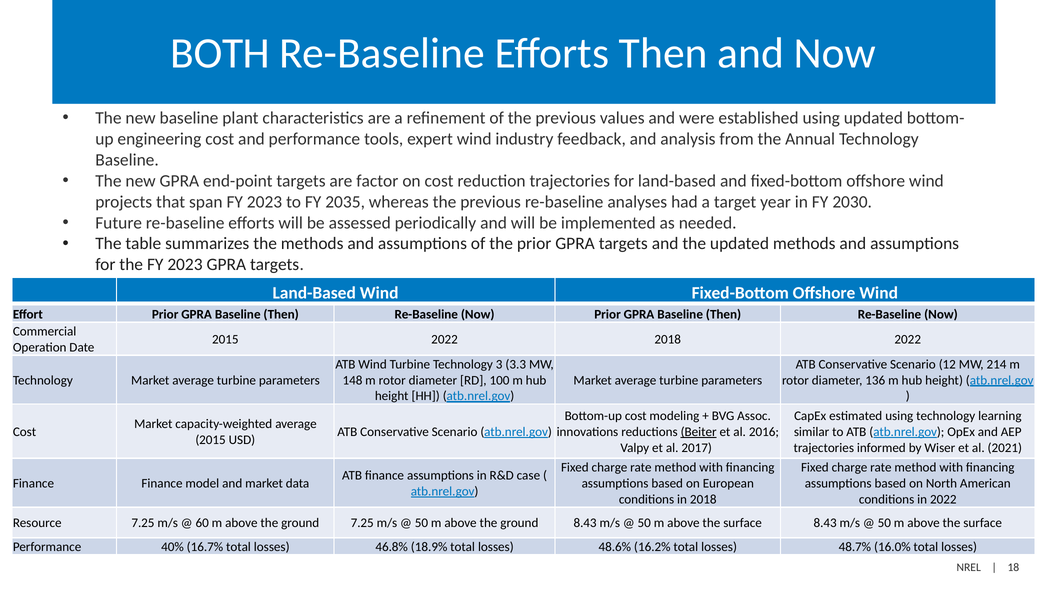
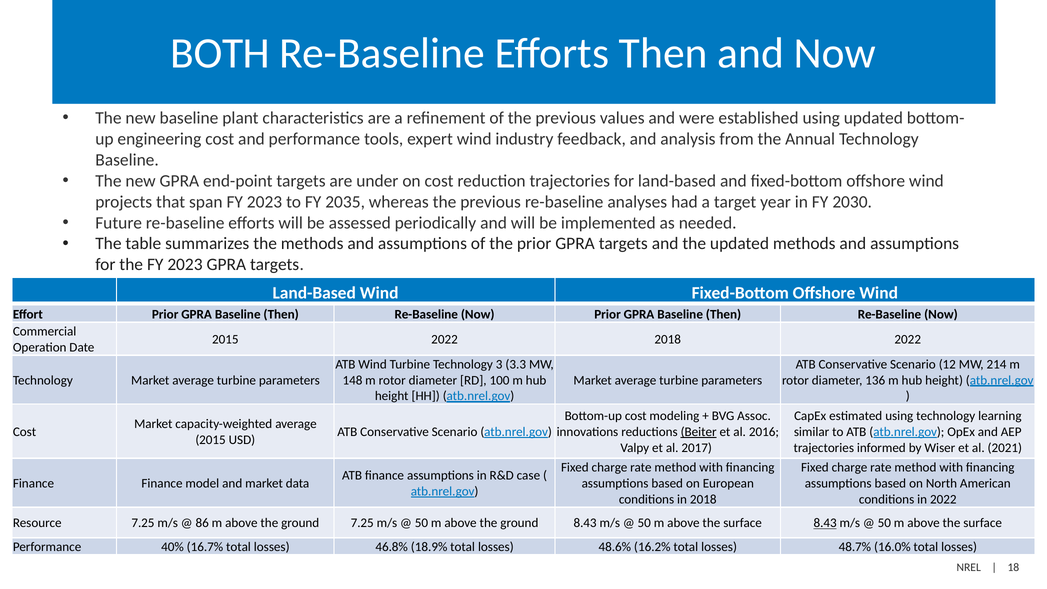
factor: factor -> under
60: 60 -> 86
8.43 at (825, 523) underline: none -> present
